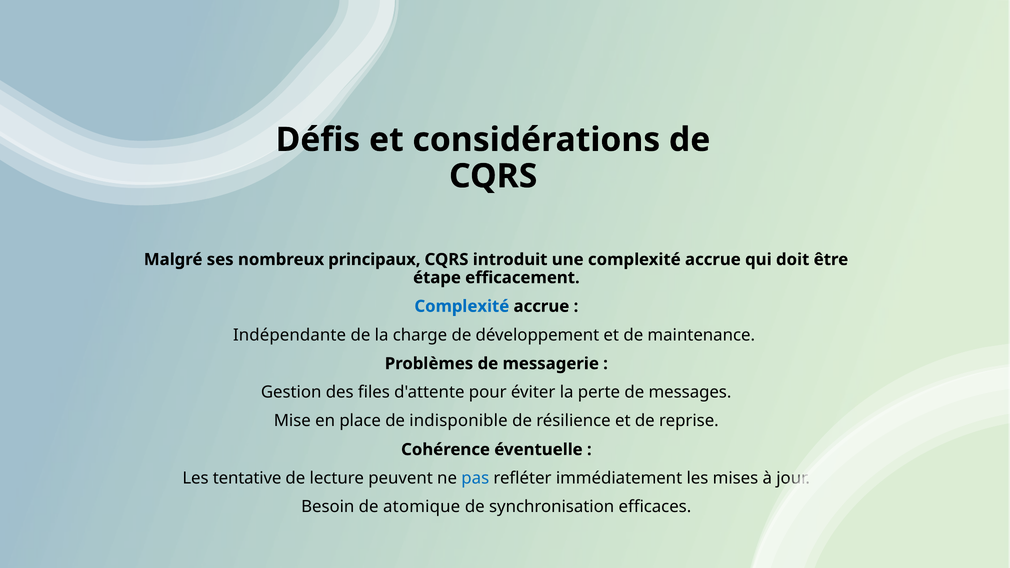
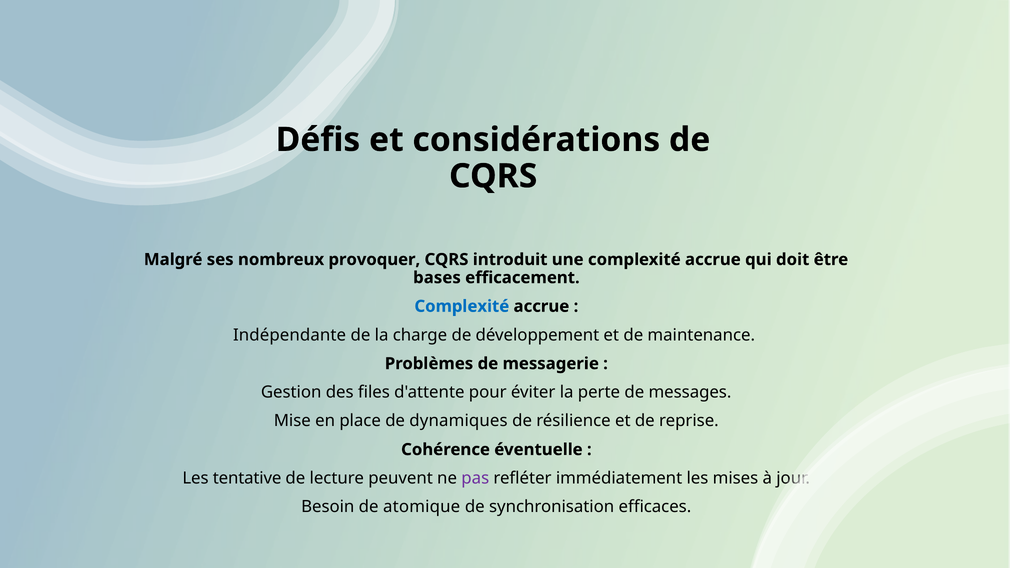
principaux: principaux -> provoquer
étape: étape -> bases
indisponible: indisponible -> dynamiques
pas colour: blue -> purple
